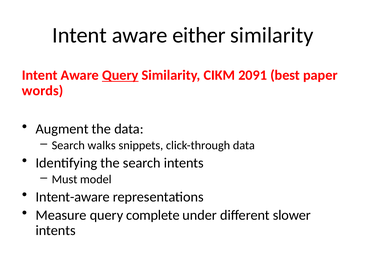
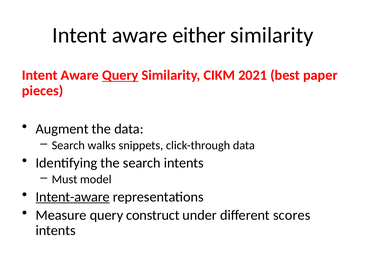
2091: 2091 -> 2021
words: words -> pieces
Intent-aware underline: none -> present
complete: complete -> construct
slower: slower -> scores
